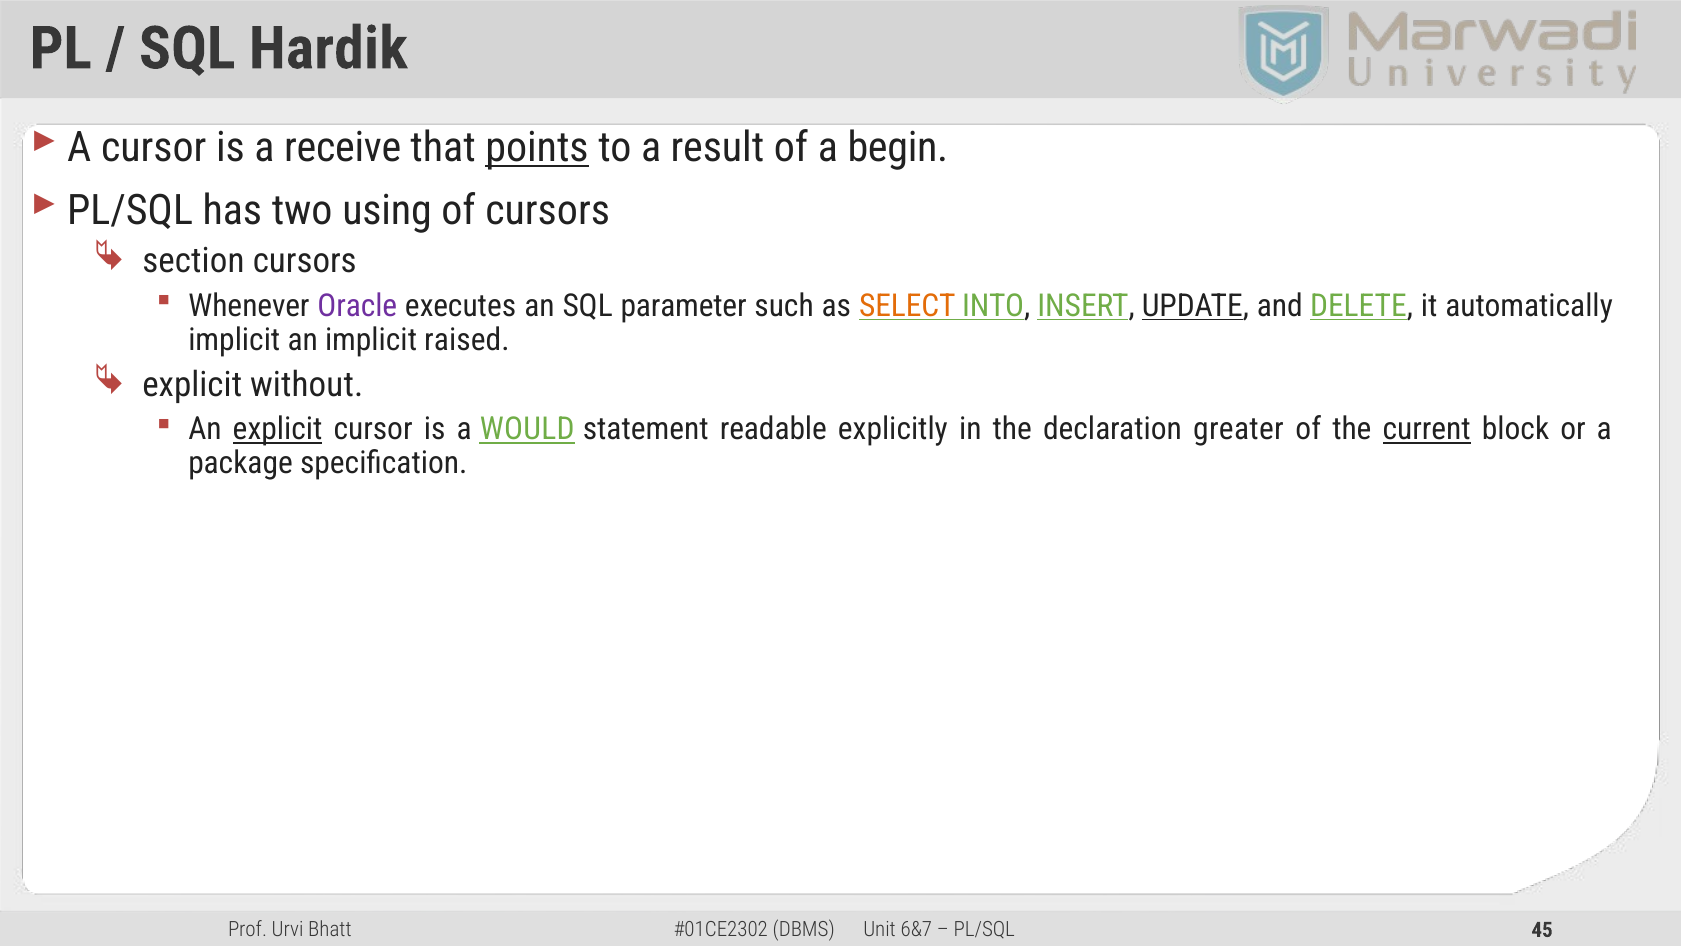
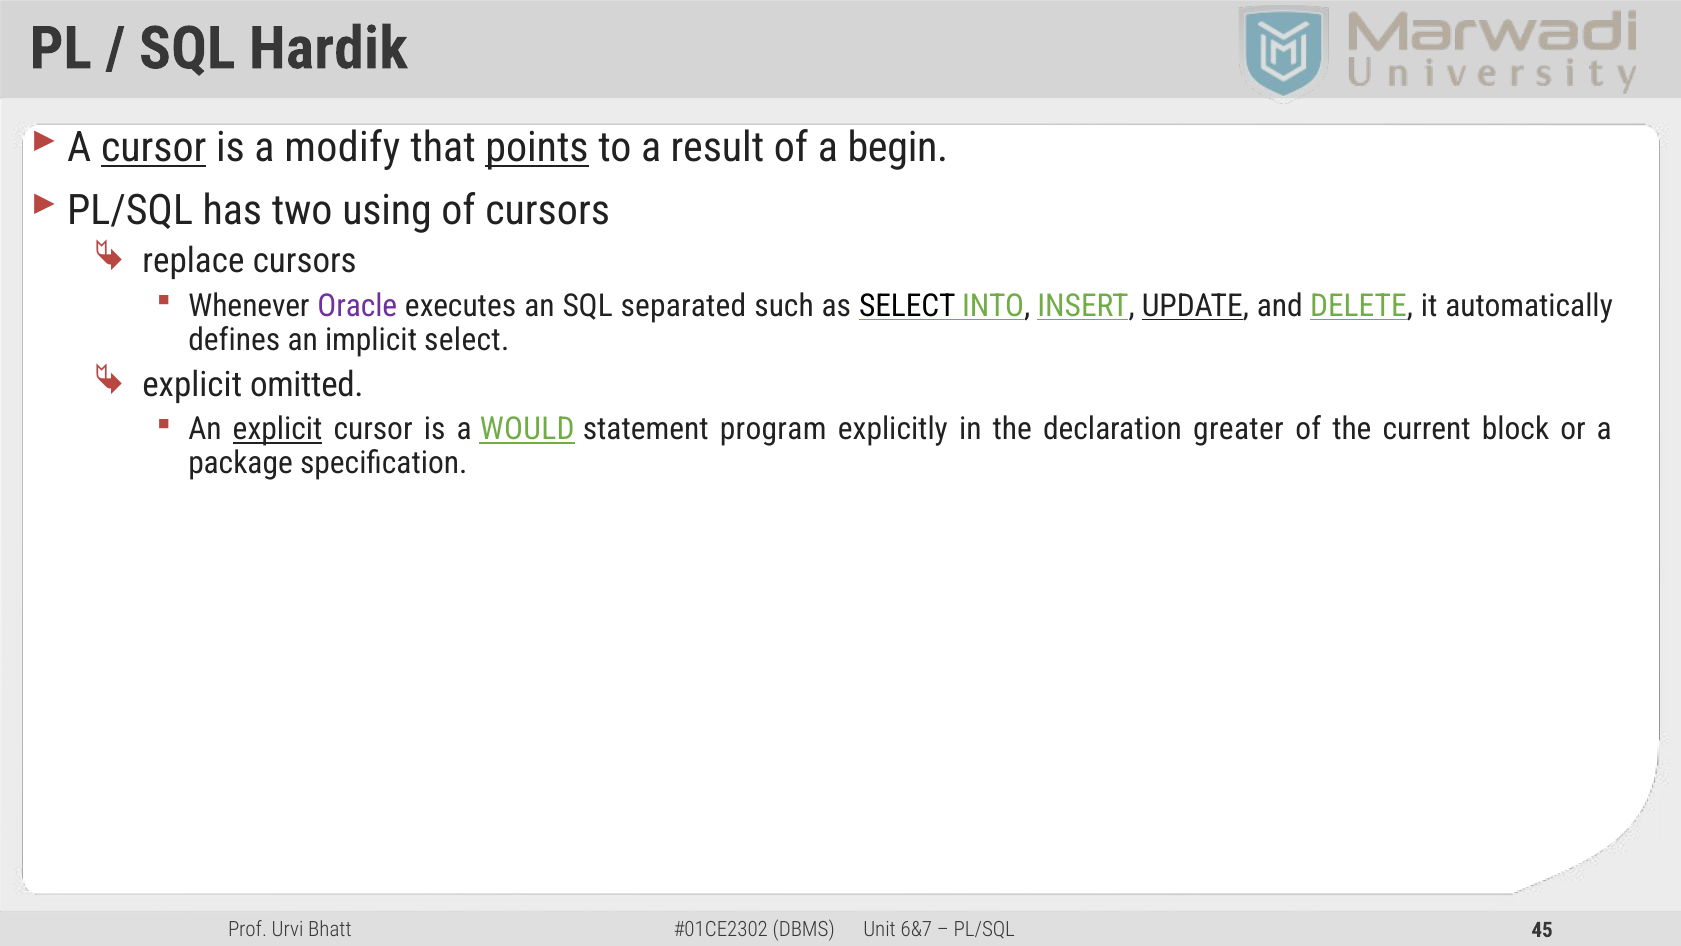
cursor at (154, 148) underline: none -> present
receive: receive -> modify
section: section -> replace
parameter: parameter -> separated
SELECT at (907, 306) colour: orange -> black
implicit at (234, 340): implicit -> defines
implicit raised: raised -> select
without: without -> omitted
readable: readable -> program
current underline: present -> none
